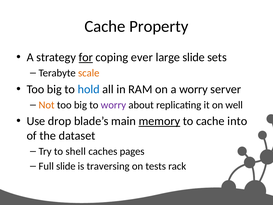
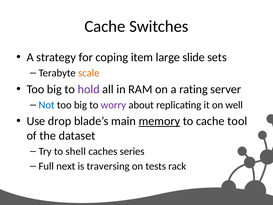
Property: Property -> Switches
for underline: present -> none
ever: ever -> item
hold colour: blue -> purple
a worry: worry -> rating
Not colour: orange -> blue
into: into -> tool
pages: pages -> series
Full slide: slide -> next
